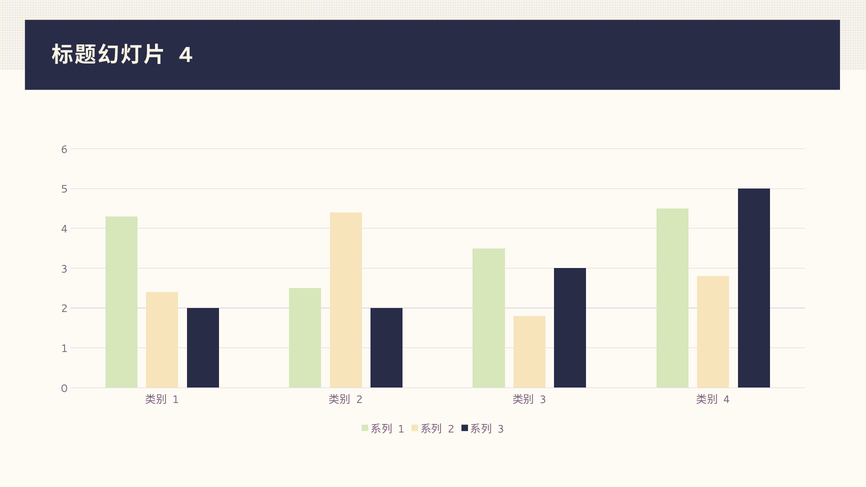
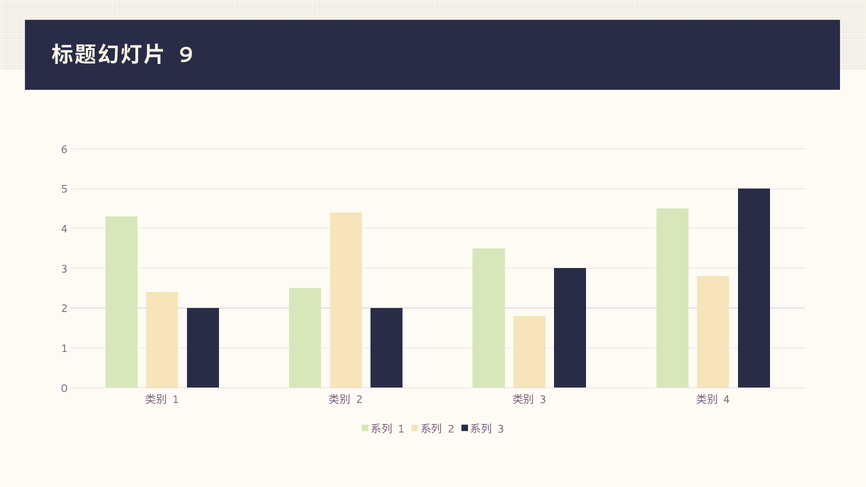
4 at (186, 55): 4 -> 9
